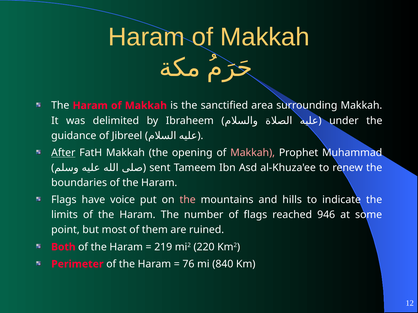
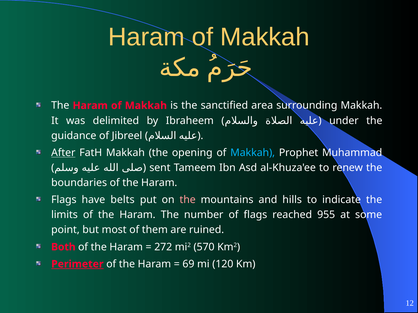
Makkah at (253, 153) colour: pink -> light blue
voice: voice -> belts
946: 946 -> 955
219: 219 -> 272
220: 220 -> 570
Perimeter underline: none -> present
76: 76 -> 69
840: 840 -> 120
